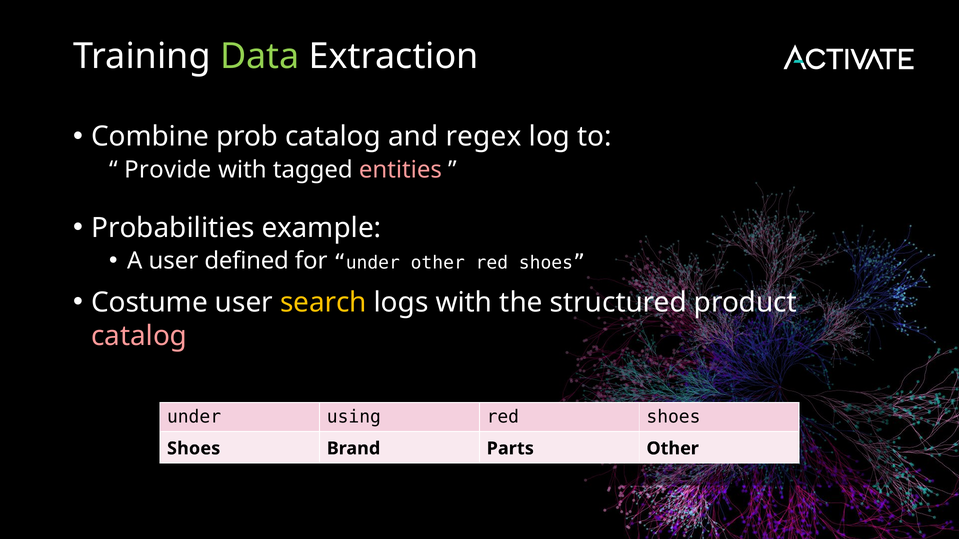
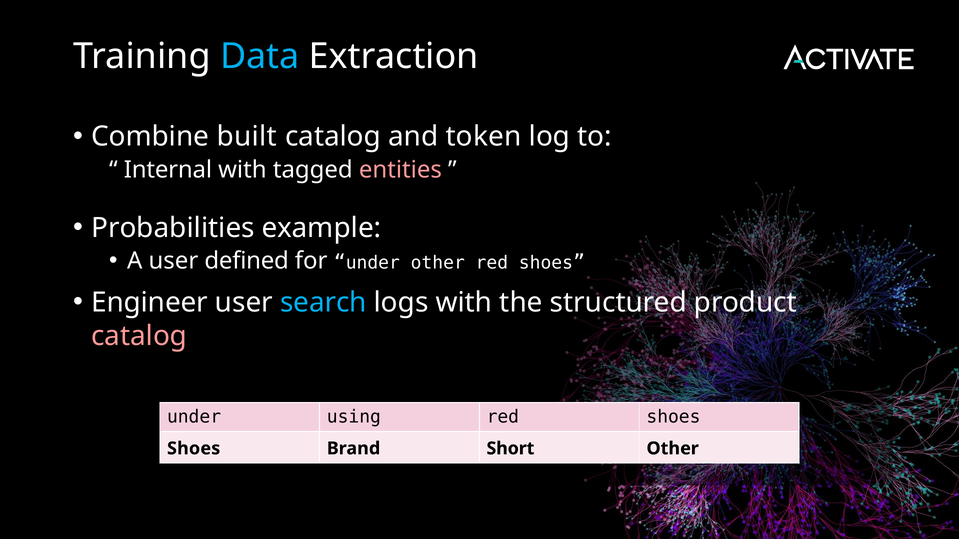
Data colour: light green -> light blue
prob: prob -> built
regex: regex -> token
Provide: Provide -> Internal
Costume: Costume -> Engineer
search colour: yellow -> light blue
Parts: Parts -> Short
